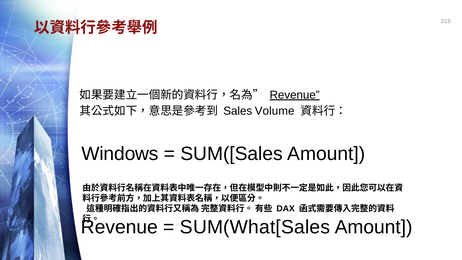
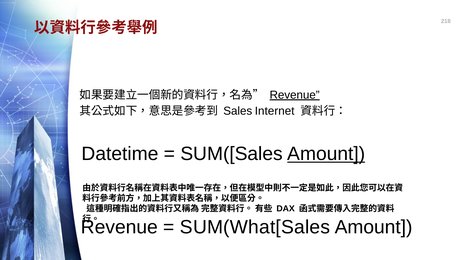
Volume: Volume -> Internet
Windows: Windows -> Datetime
Amount at (326, 154) underline: none -> present
